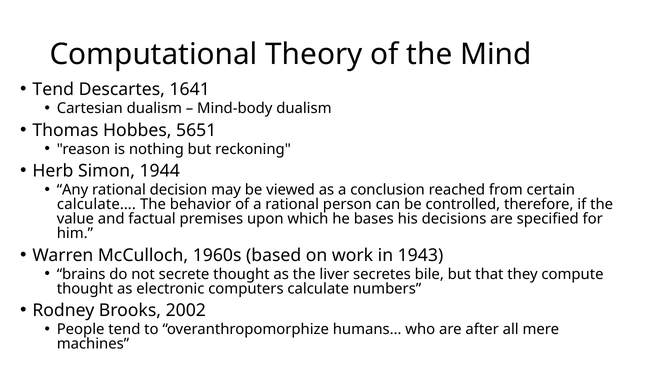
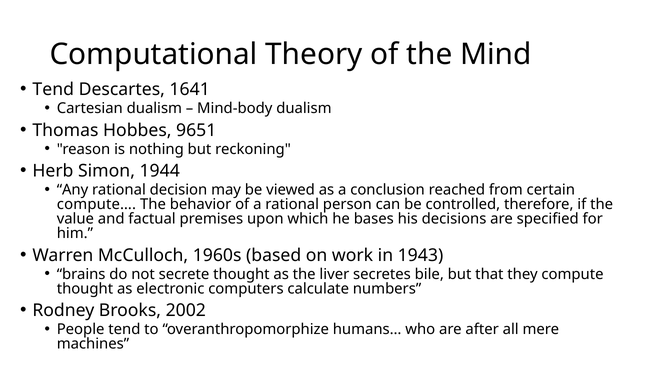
5651: 5651 -> 9651
calculate…: calculate… -> compute…
